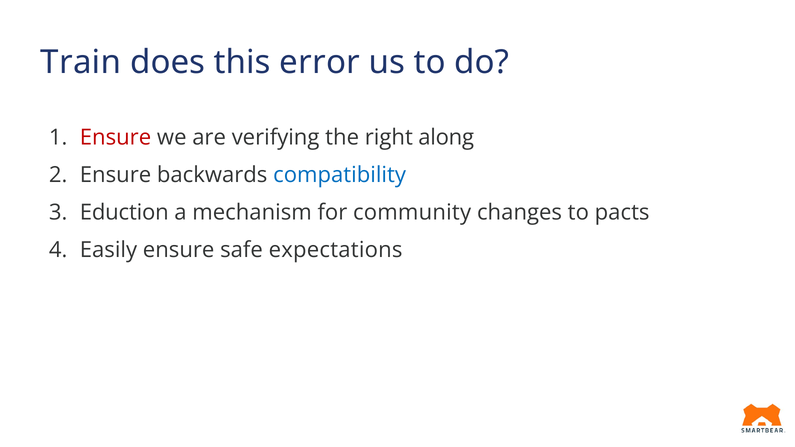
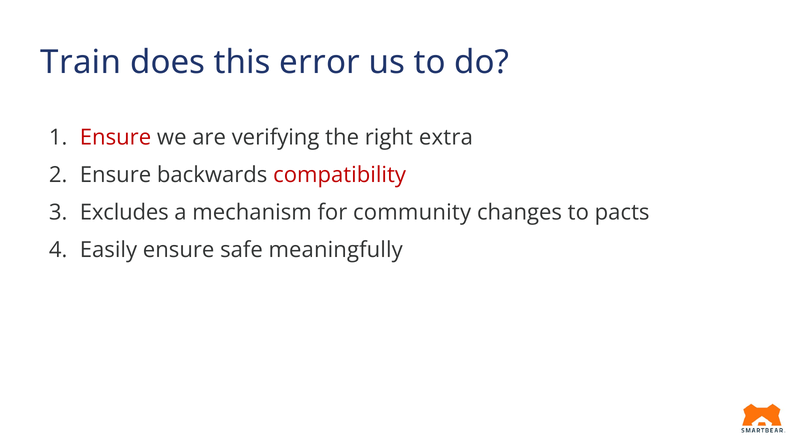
along: along -> extra
compatibility colour: blue -> red
Eduction: Eduction -> Excludes
expectations: expectations -> meaningfully
